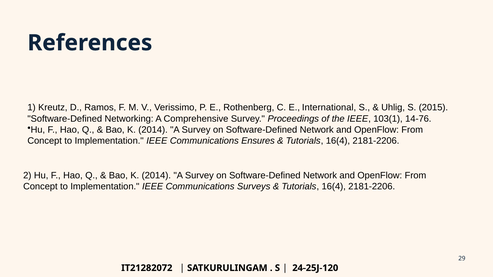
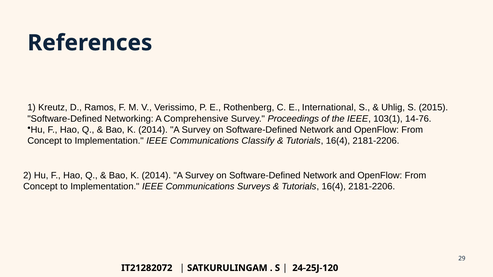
Ensures: Ensures -> Classify
